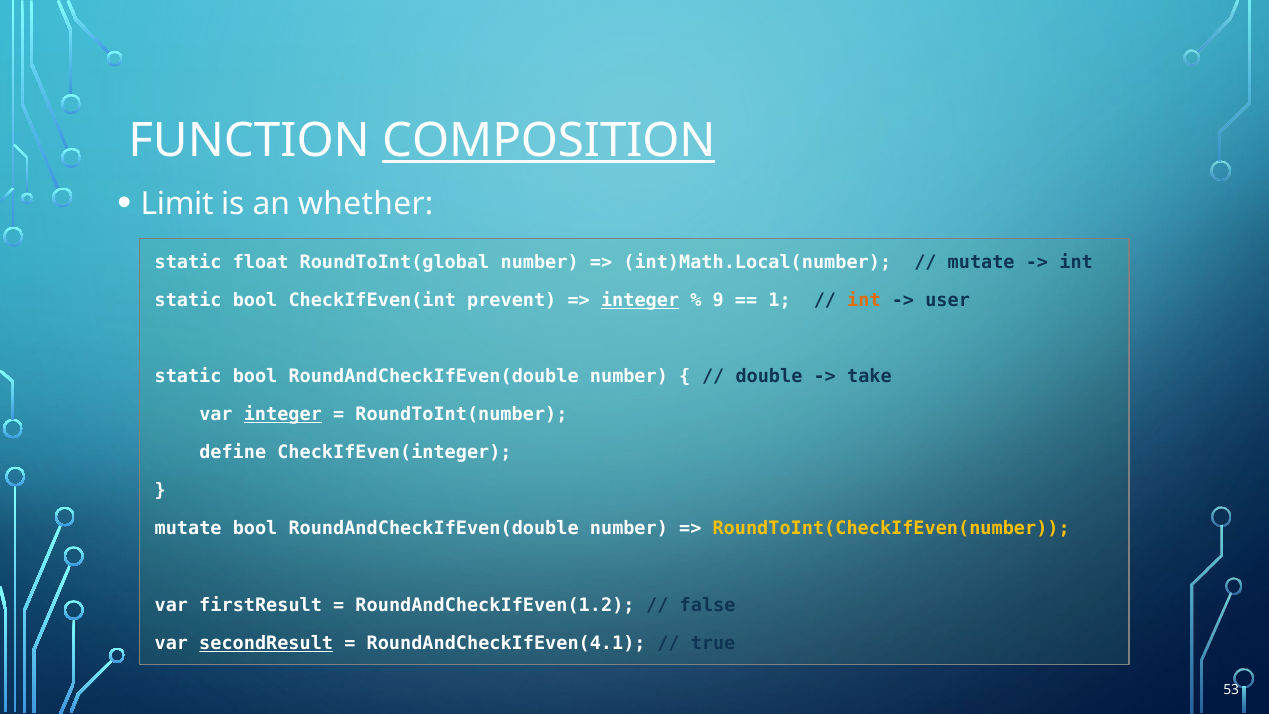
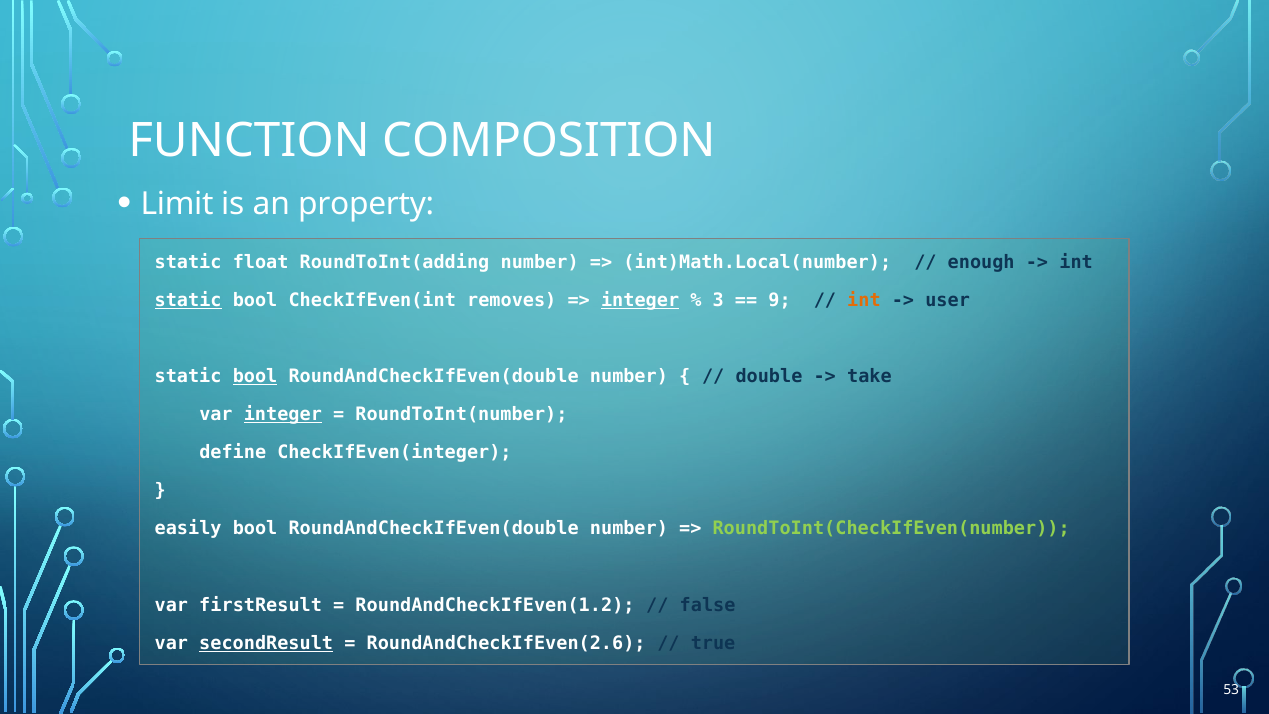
COMPOSITION underline: present -> none
whether: whether -> property
RoundToInt(global: RoundToInt(global -> RoundToInt(adding
mutate at (981, 262): mutate -> enough
static at (188, 300) underline: none -> present
prevent: prevent -> removes
9: 9 -> 3
1: 1 -> 9
bool at (255, 376) underline: none -> present
mutate at (188, 529): mutate -> easily
RoundToInt(CheckIfEven(number colour: yellow -> light green
RoundAndCheckIfEven(4.1: RoundAndCheckIfEven(4.1 -> RoundAndCheckIfEven(2.6
